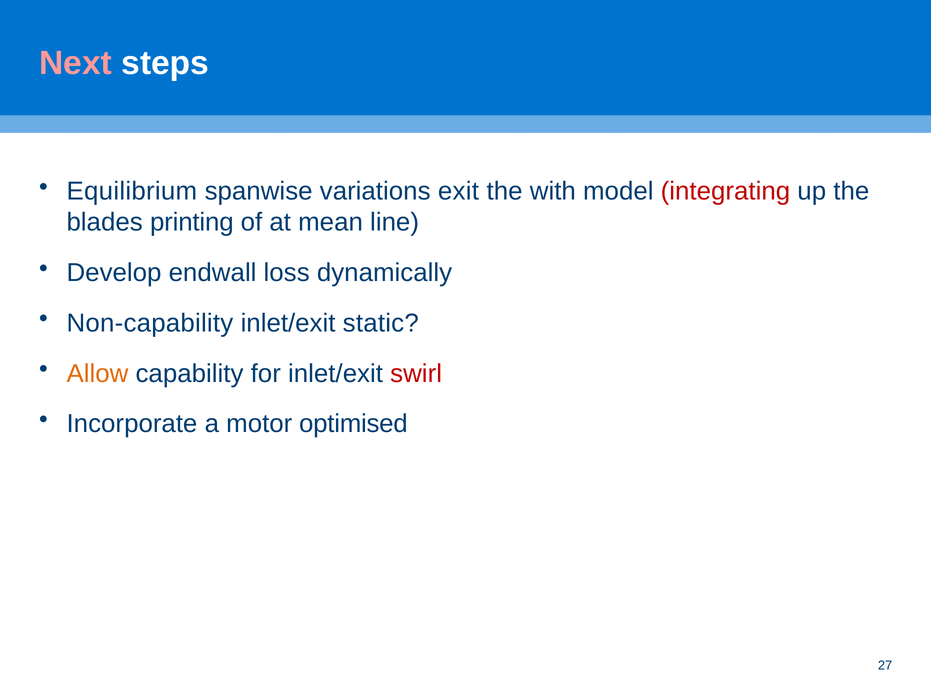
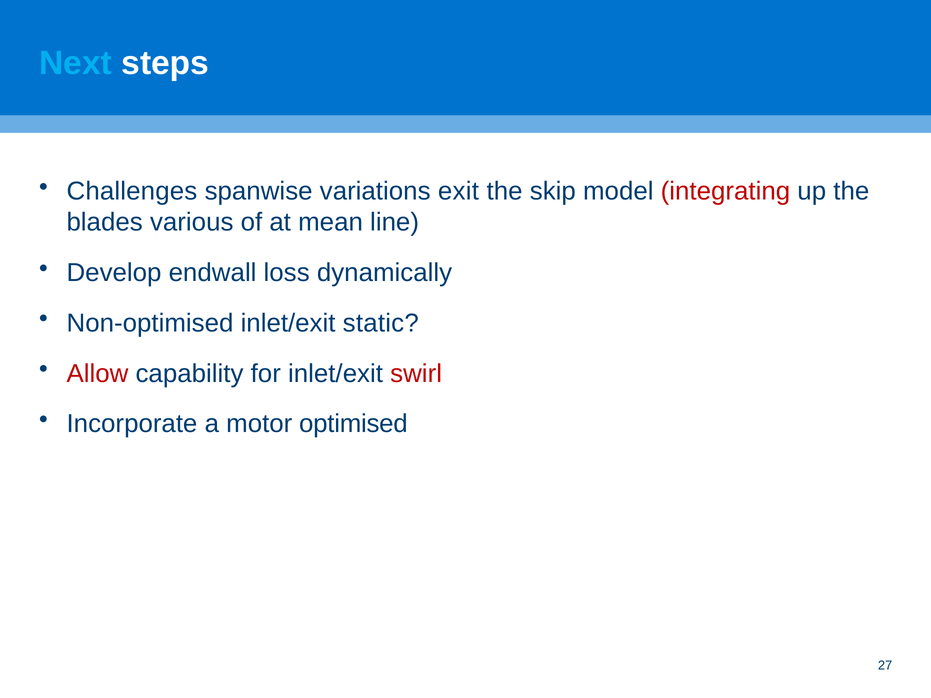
Next colour: pink -> light blue
Equilibrium: Equilibrium -> Challenges
with: with -> skip
printing: printing -> various
Non-capability: Non-capability -> Non-optimised
Allow colour: orange -> red
